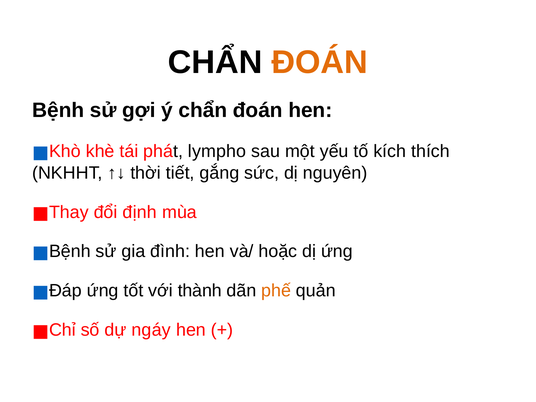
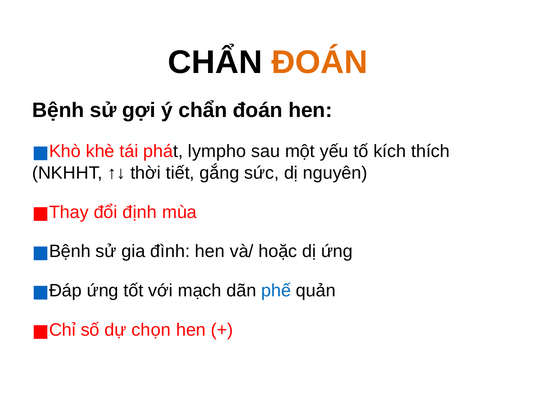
thành: thành -> mạch
phế colour: orange -> blue
ngáy: ngáy -> chọn
